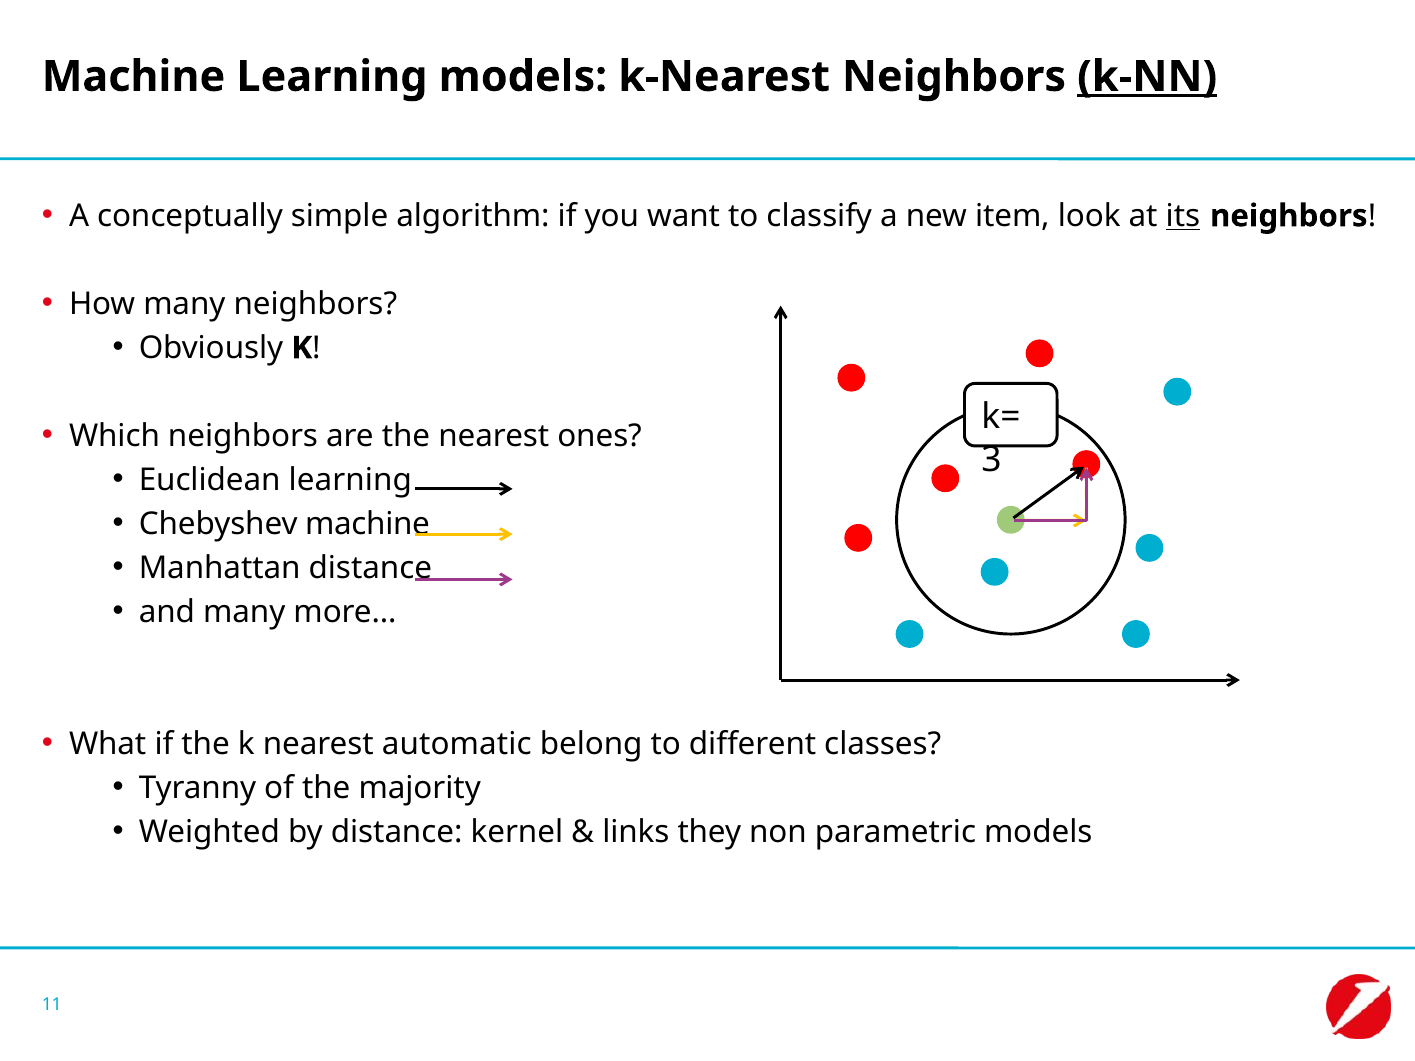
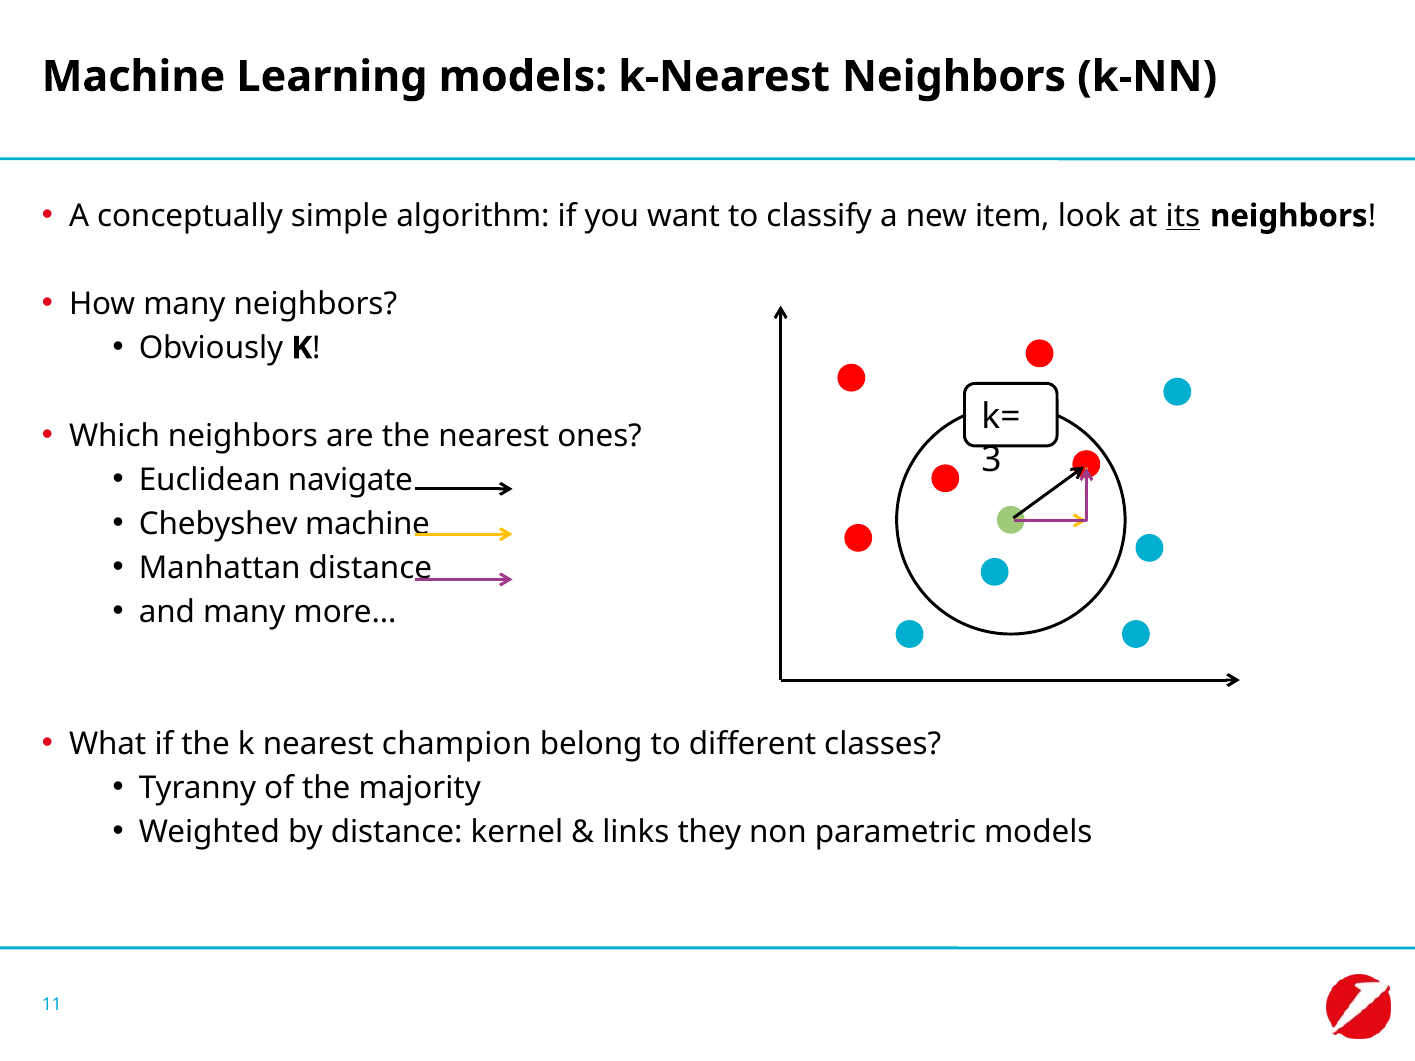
k-NN underline: present -> none
Euclidean learning: learning -> navigate
automatic: automatic -> champion
